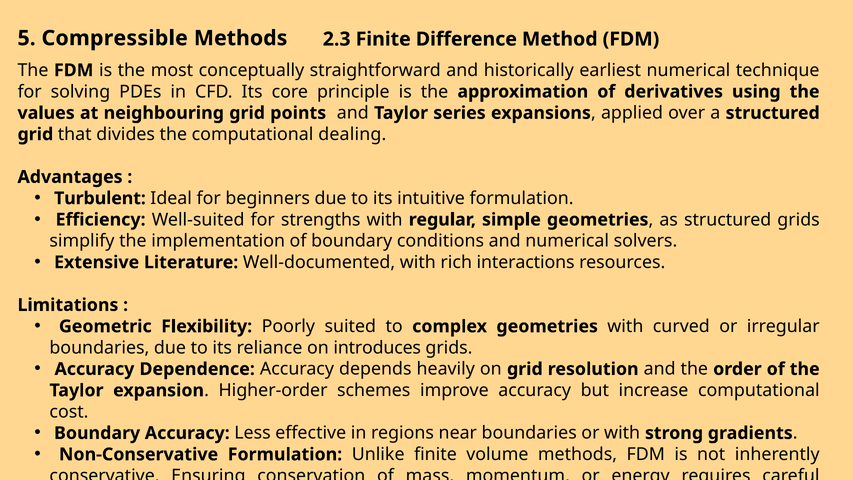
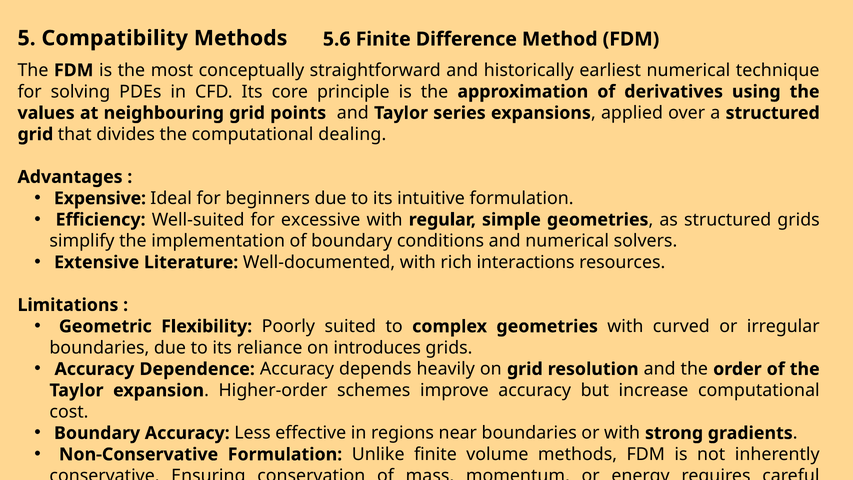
Compressible: Compressible -> Compatibility
2.3: 2.3 -> 5.6
Turbulent: Turbulent -> Expensive
strengths: strengths -> excessive
